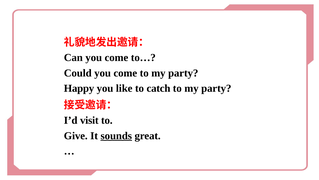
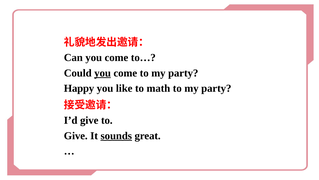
you at (103, 73) underline: none -> present
catch: catch -> math
I’d visit: visit -> give
